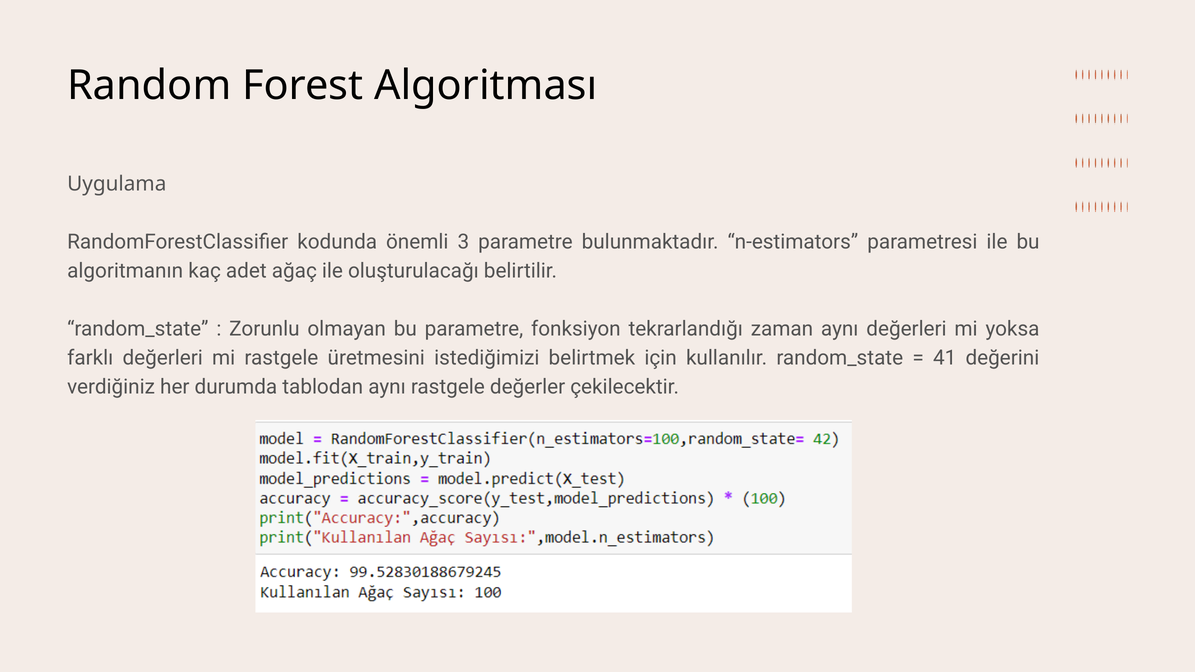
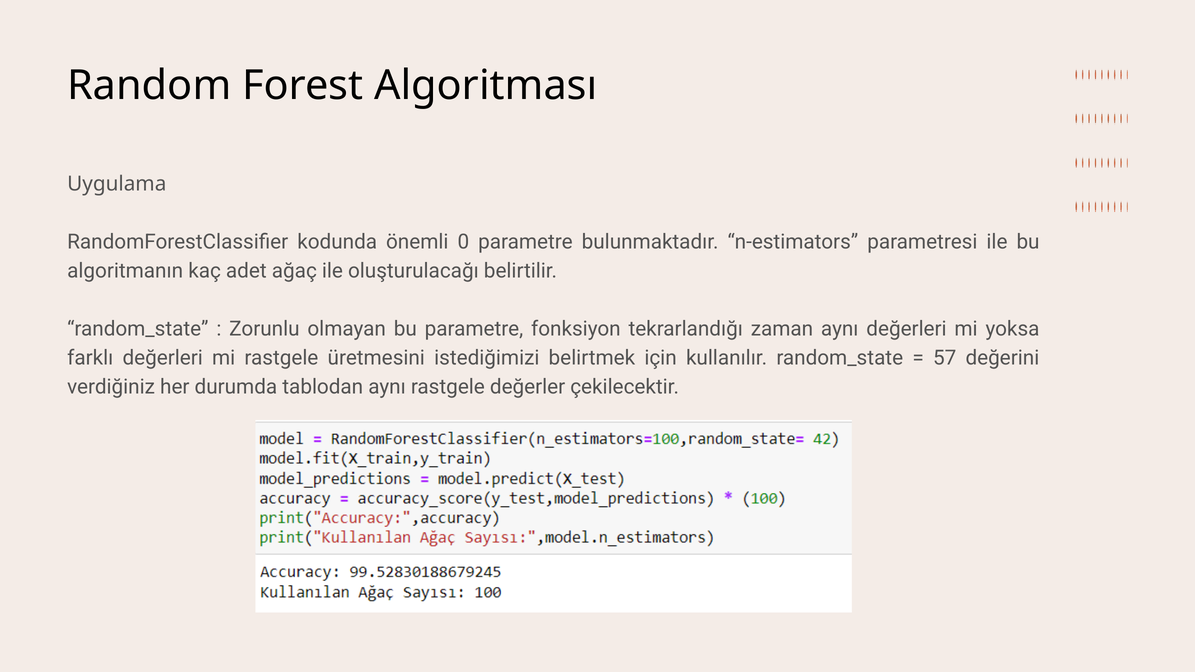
3: 3 -> 0
41: 41 -> 57
